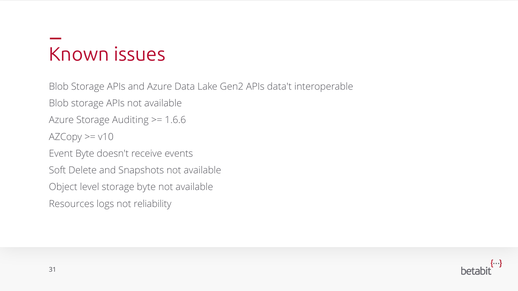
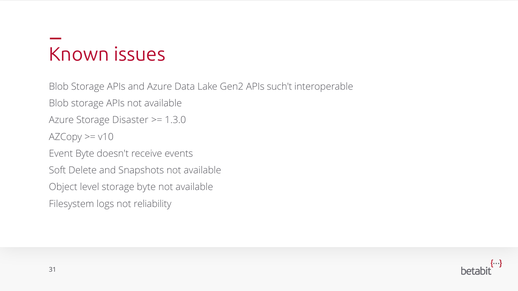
data't: data't -> such't
Auditing: Auditing -> Disaster
1.6.6: 1.6.6 -> 1.3.0
Resources: Resources -> Filesystem
